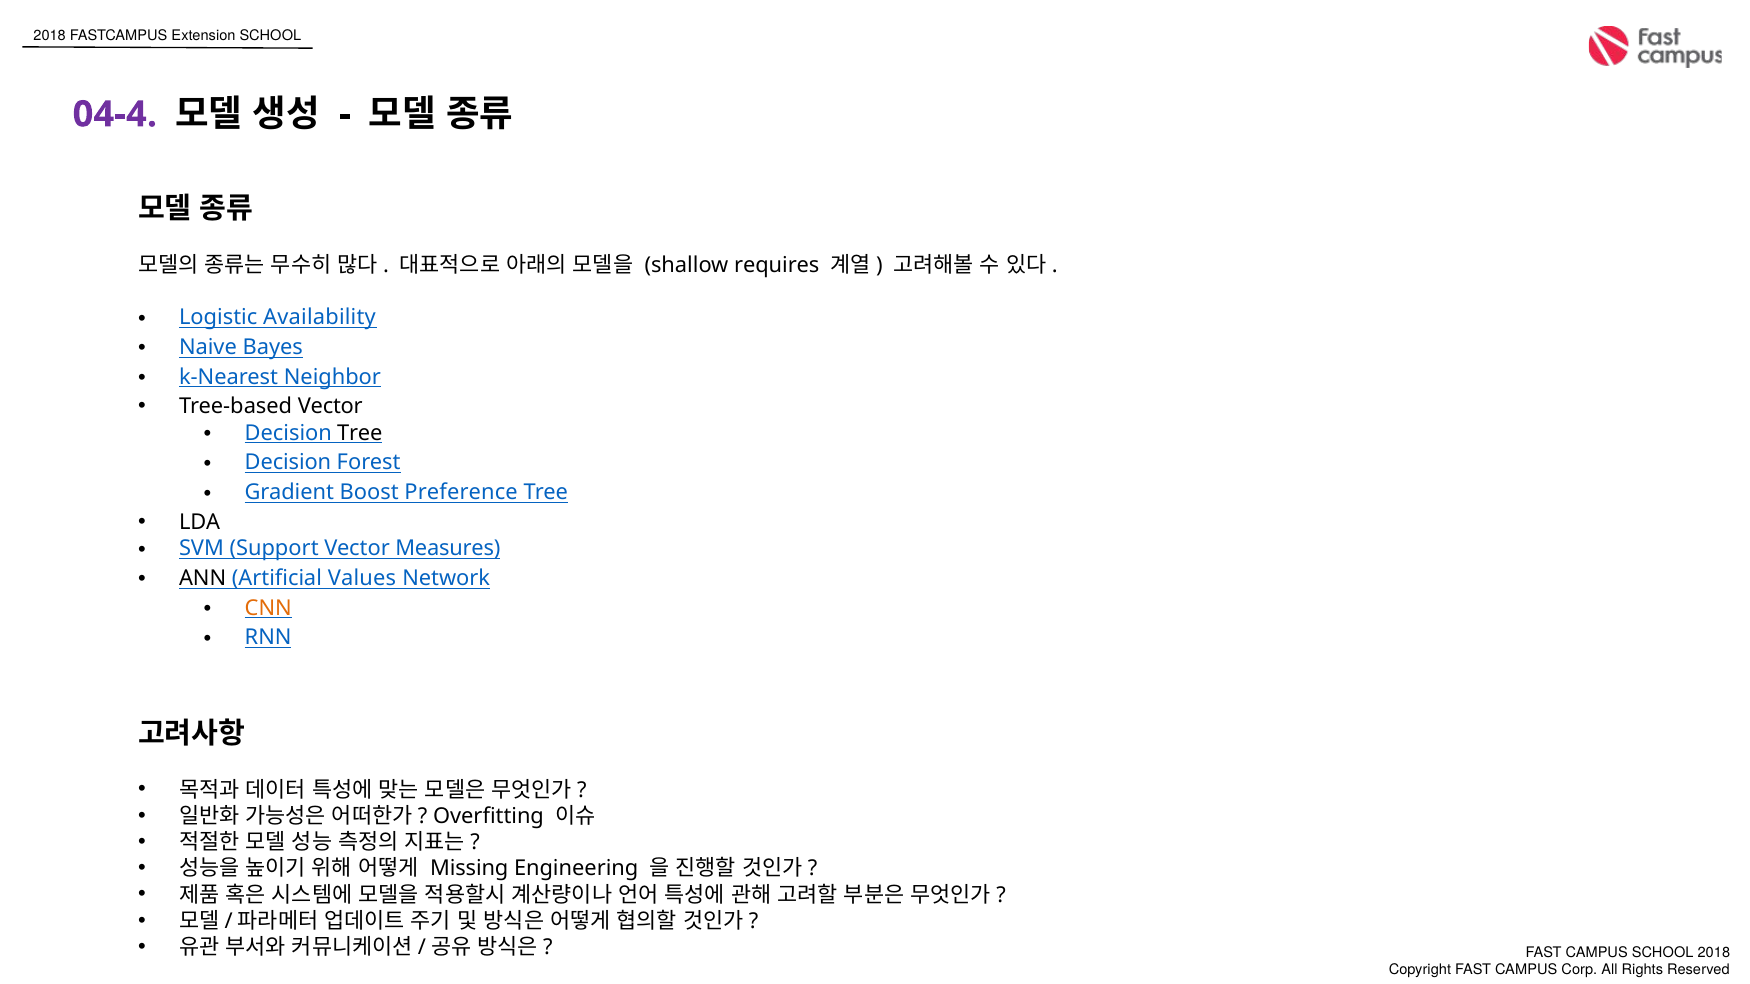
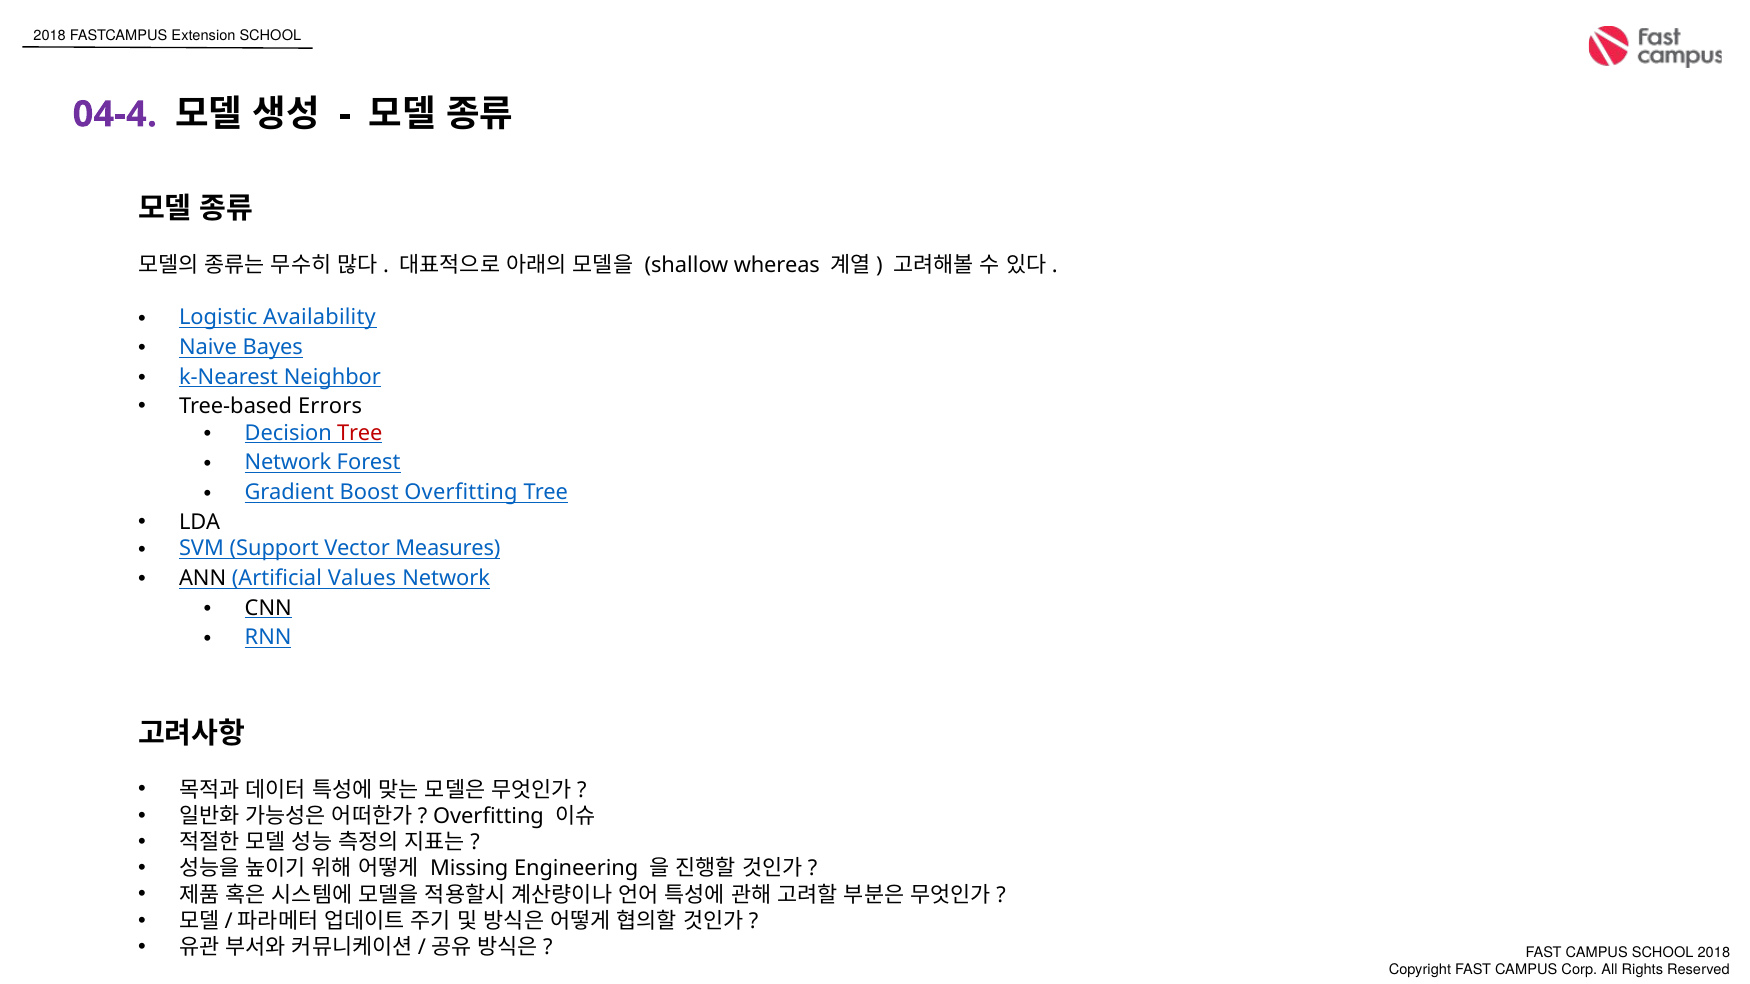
requires: requires -> whereas
Tree-based Vector: Vector -> Errors
Tree at (360, 433) colour: black -> red
Decision at (288, 463): Decision -> Network
Boost Preference: Preference -> Overfitting
CNN colour: orange -> black
